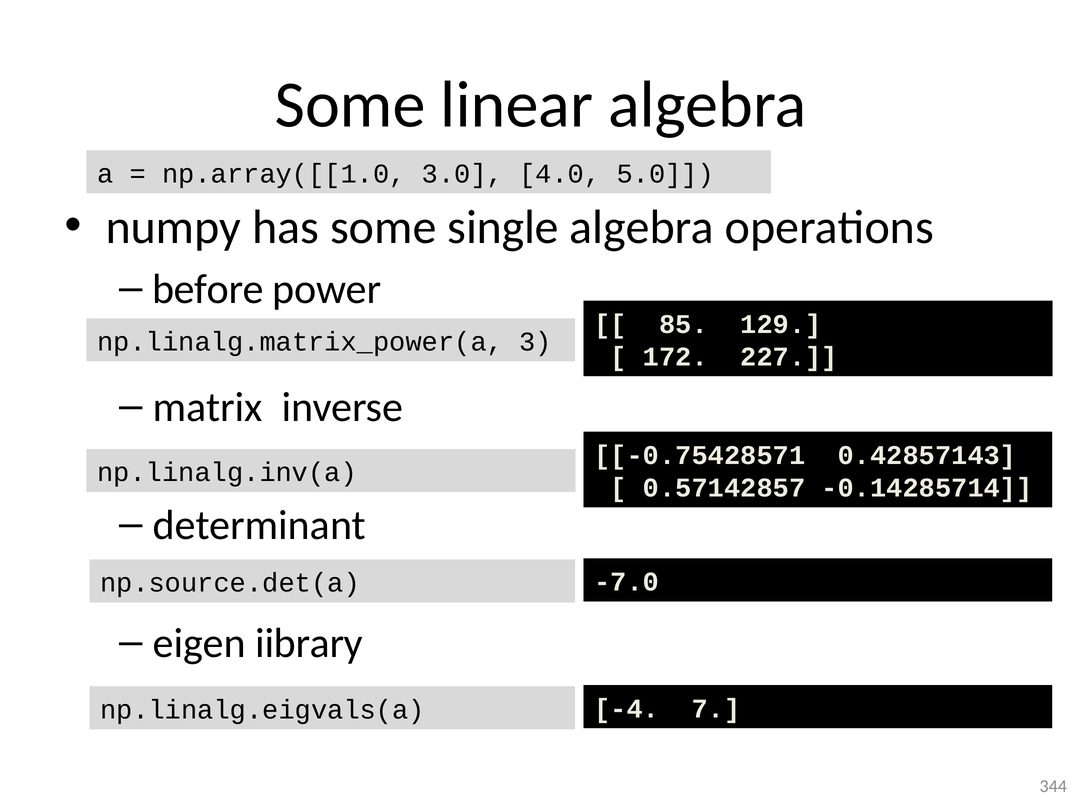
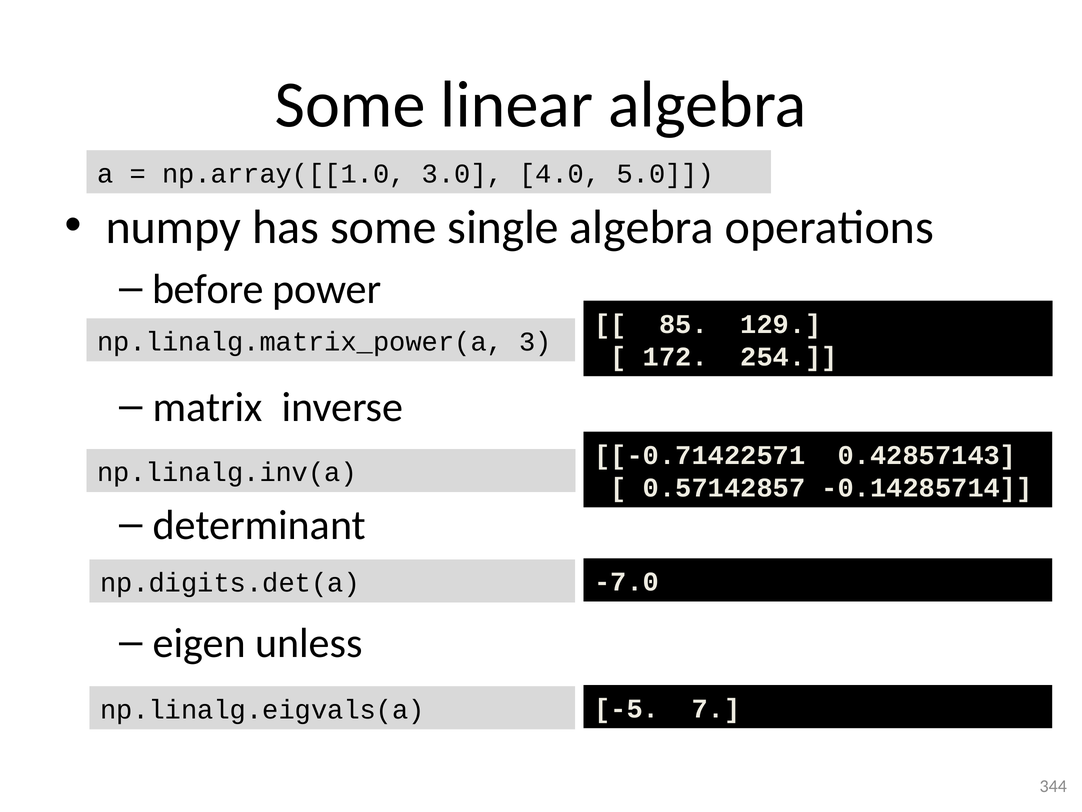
227: 227 -> 254
-0.75428571: -0.75428571 -> -0.71422571
np.source.det(a: np.source.det(a -> np.digits.det(a
iibrary: iibrary -> unless
-4: -4 -> -5
